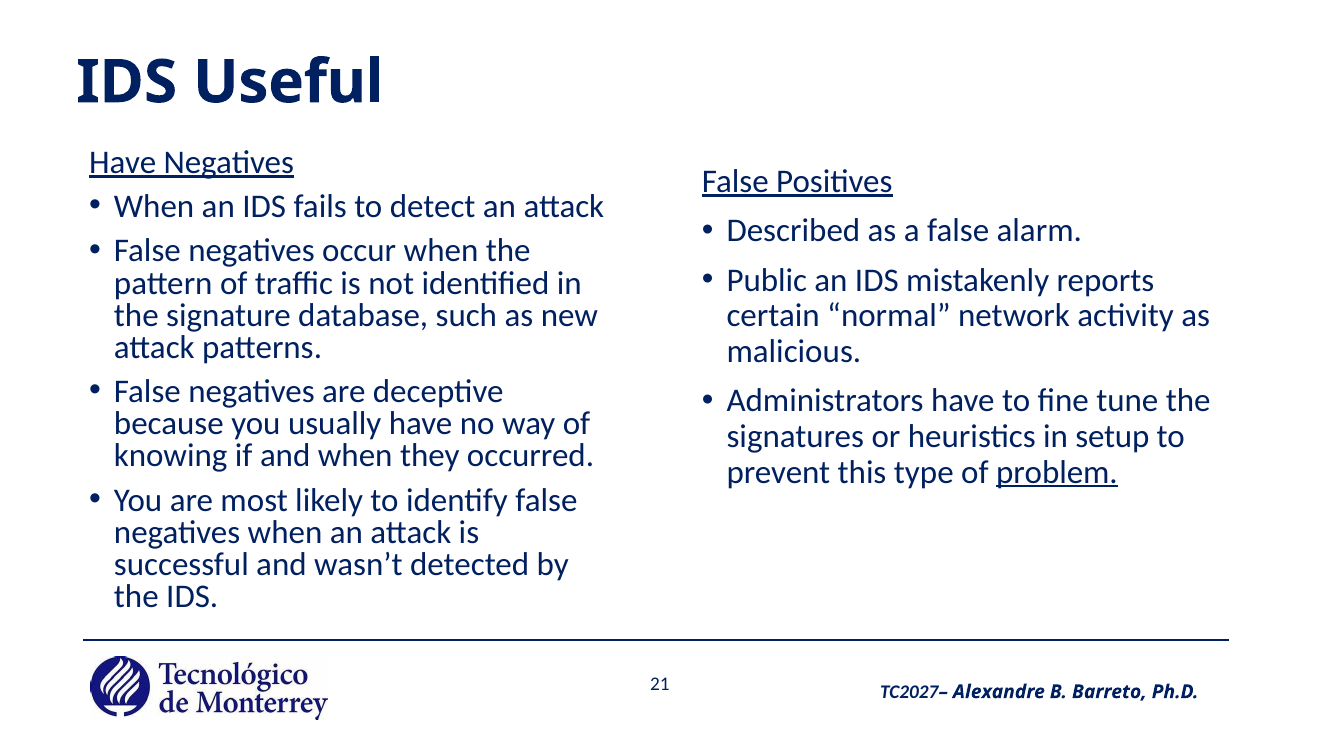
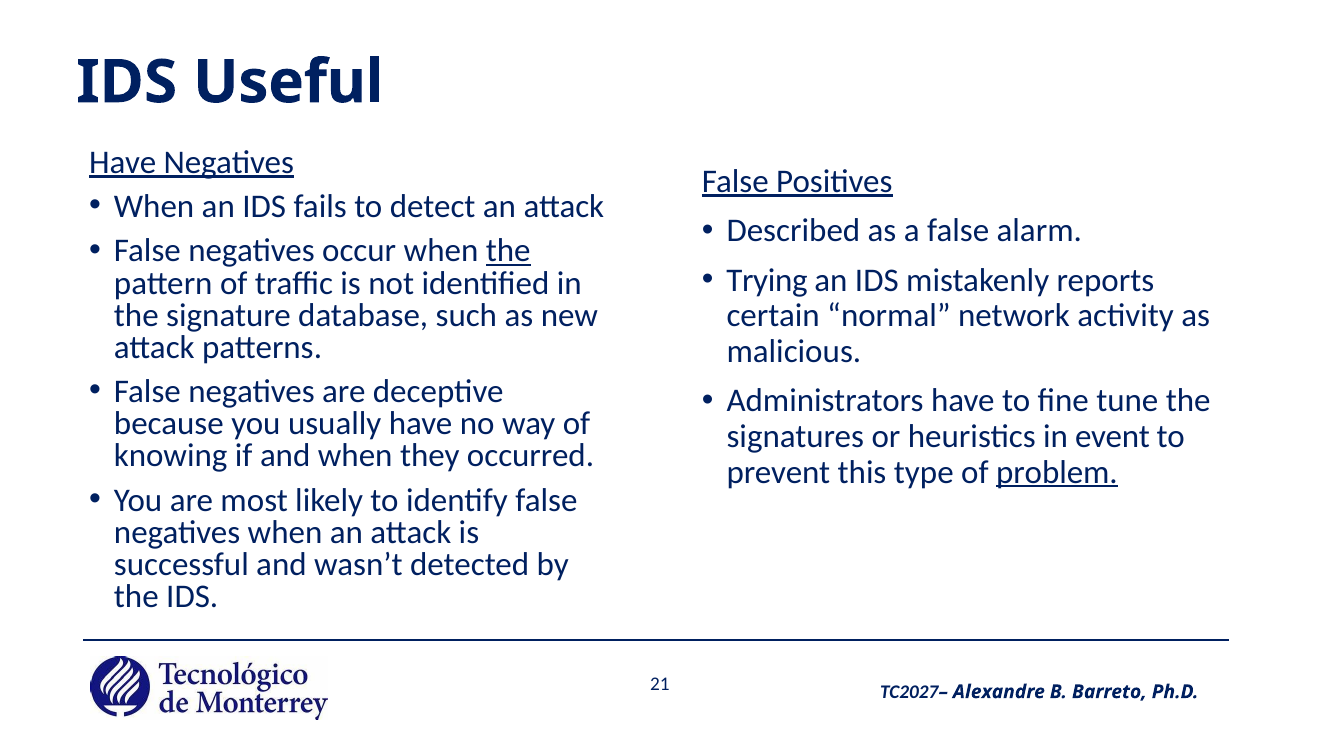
the at (508, 251) underline: none -> present
Public: Public -> Trying
setup: setup -> event
